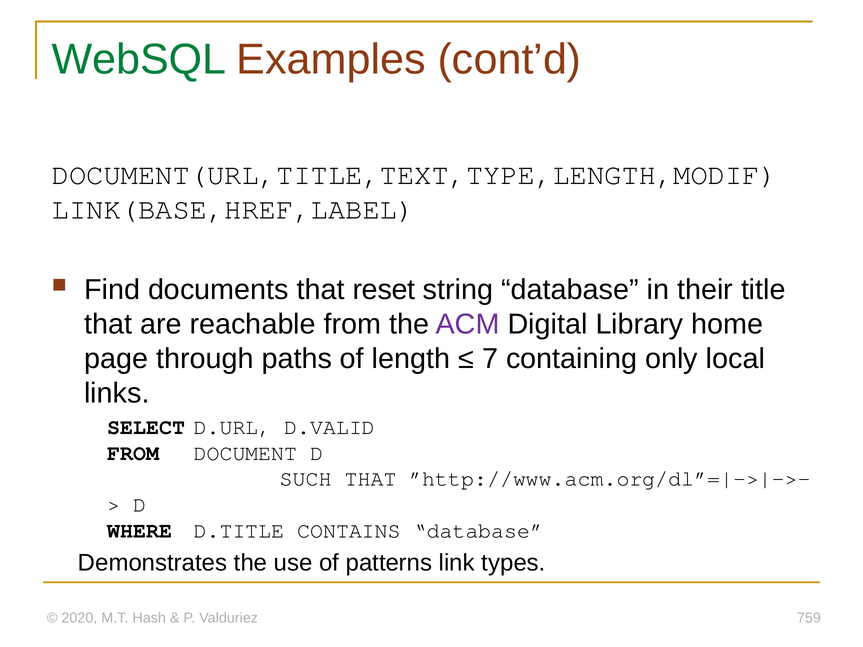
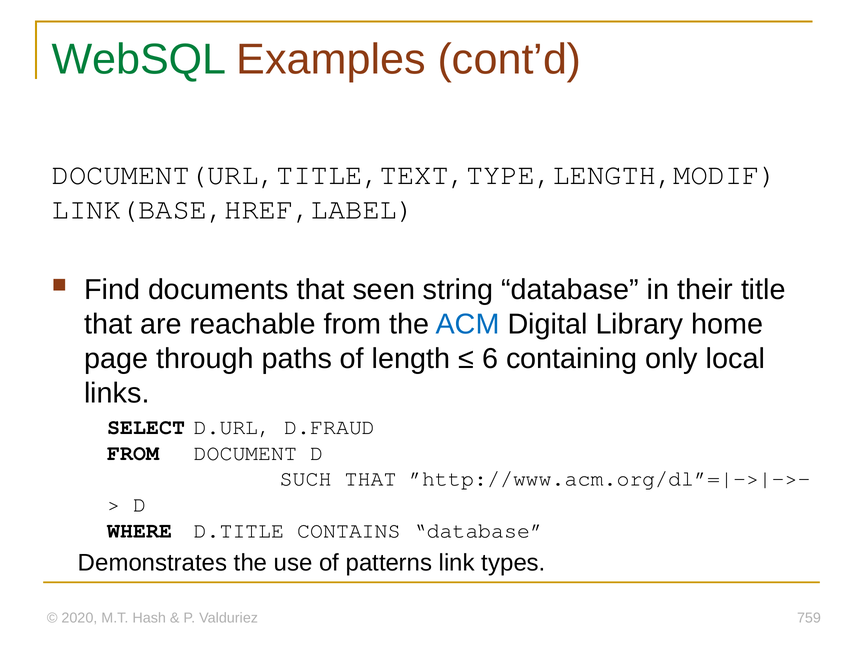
reset: reset -> seen
ACM colour: purple -> blue
7: 7 -> 6
D.VALID: D.VALID -> D.FRAUD
